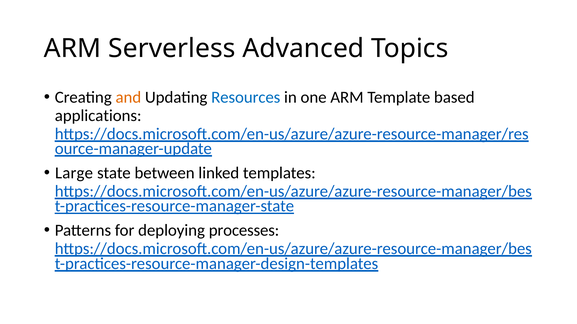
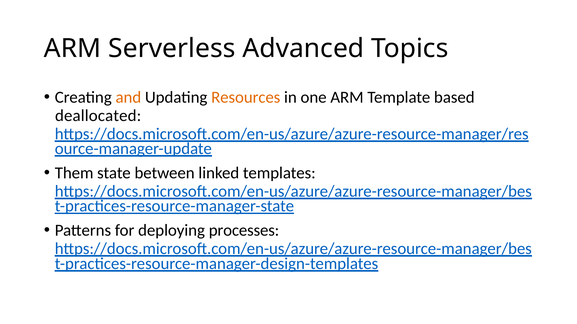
Resources colour: blue -> orange
applications: applications -> deallocated
Large: Large -> Them
